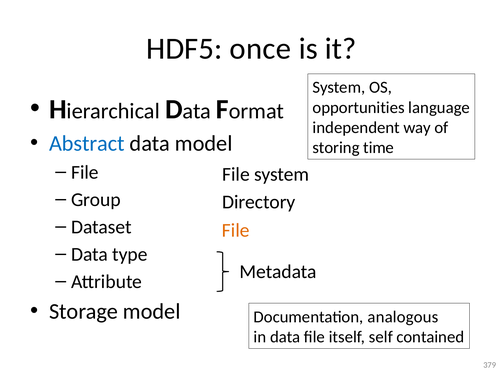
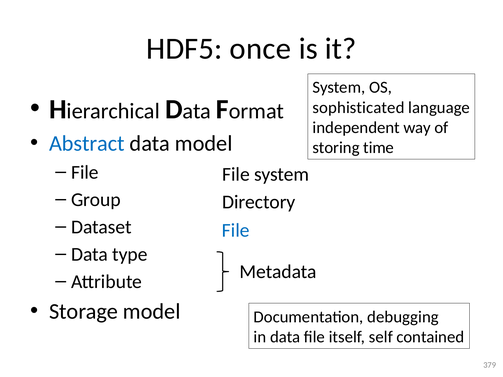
opportunities: opportunities -> sophisticated
File at (236, 230) colour: orange -> blue
analogous: analogous -> debugging
